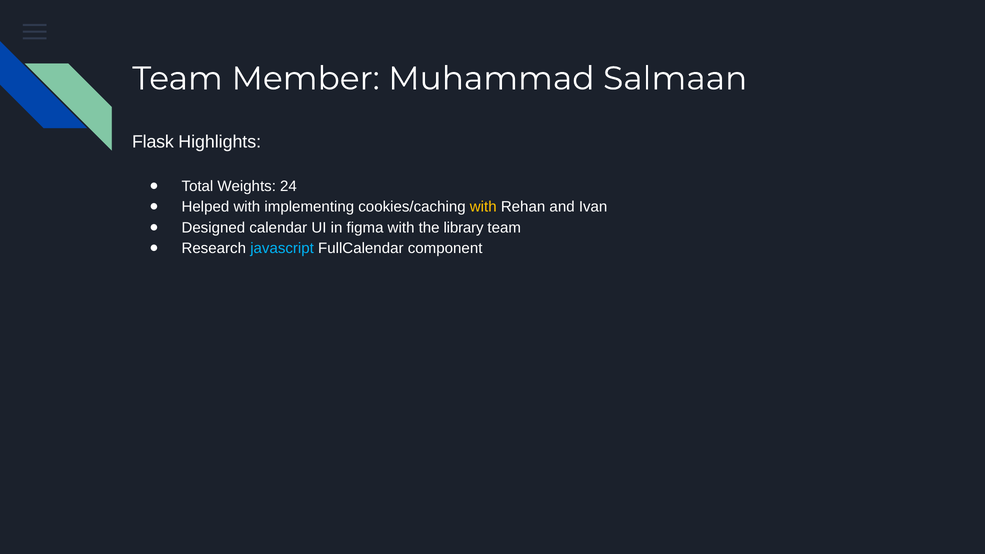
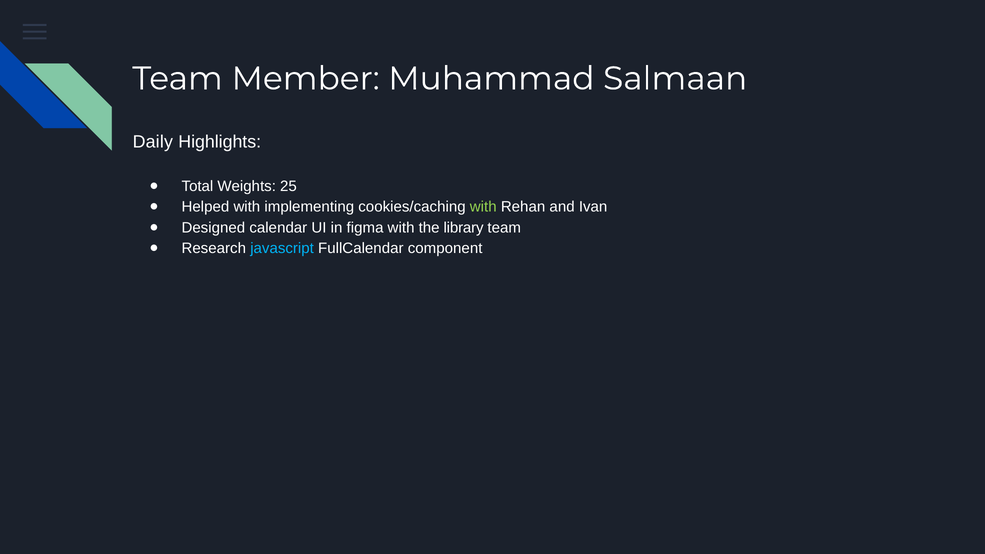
Flask: Flask -> Daily
24: 24 -> 25
with at (483, 207) colour: yellow -> light green
